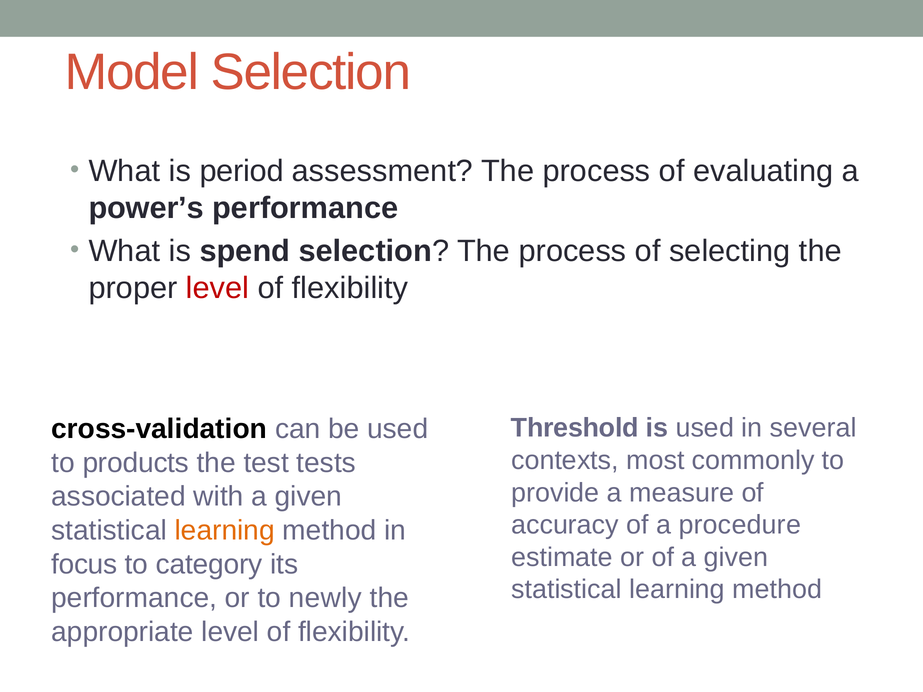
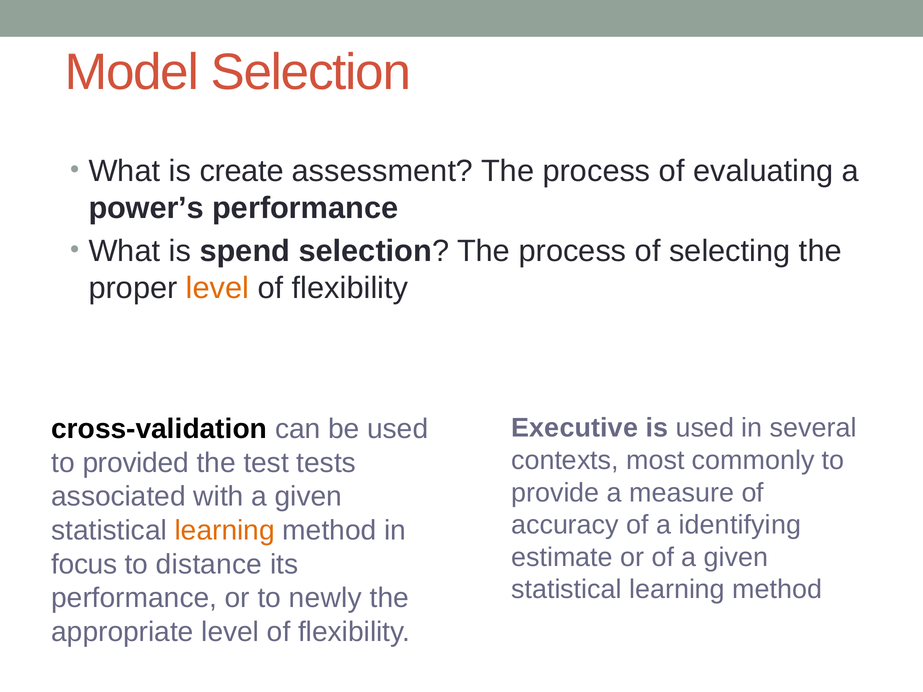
period: period -> create
level at (218, 288) colour: red -> orange
Threshold: Threshold -> Executive
products: products -> provided
procedure: procedure -> identifying
category: category -> distance
